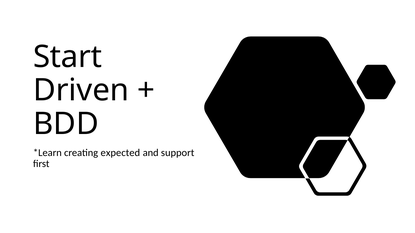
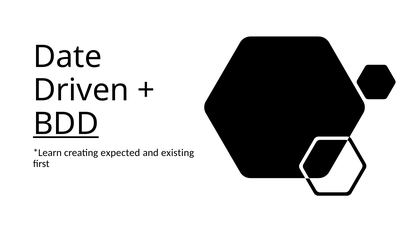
Start: Start -> Date
BDD underline: none -> present
support: support -> existing
